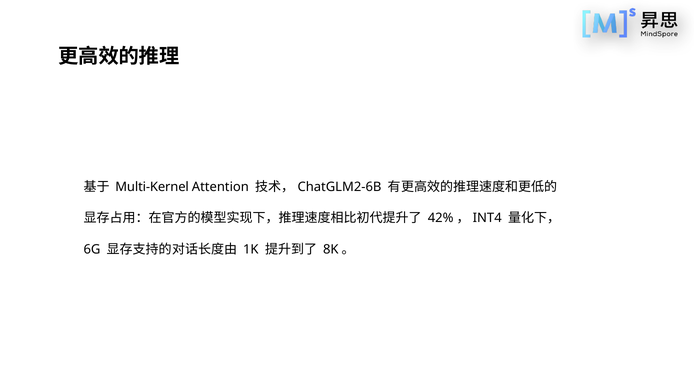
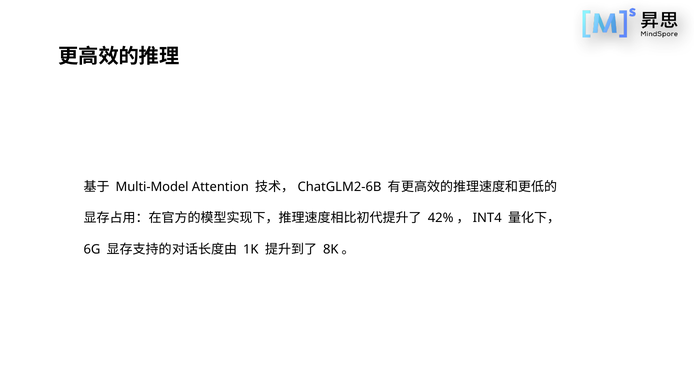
Multi-Kernel: Multi-Kernel -> Multi-Model
